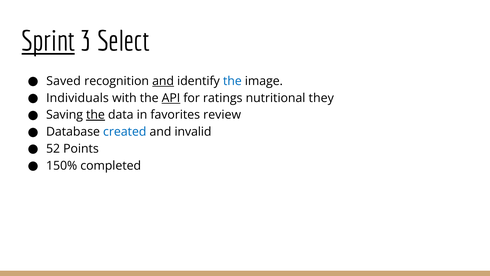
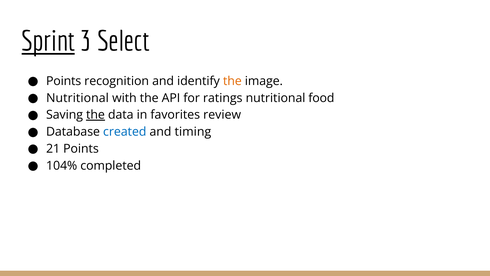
Saved at (64, 81): Saved -> Points
and at (163, 81) underline: present -> none
the at (232, 81) colour: blue -> orange
Individuals at (78, 98): Individuals -> Nutritional
API underline: present -> none
they: they -> food
invalid: invalid -> timing
52: 52 -> 21
150%: 150% -> 104%
